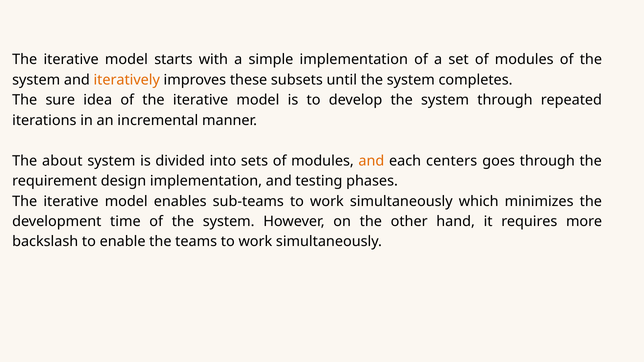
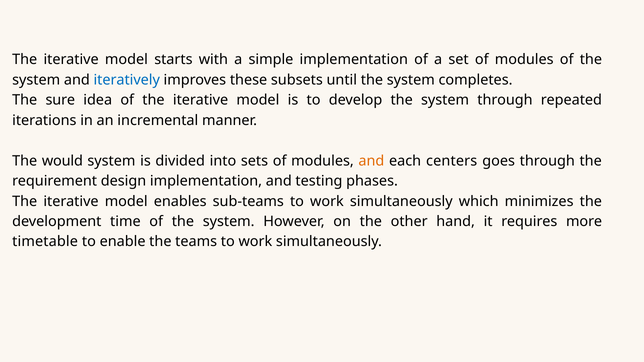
iteratively colour: orange -> blue
about: about -> would
backslash: backslash -> timetable
